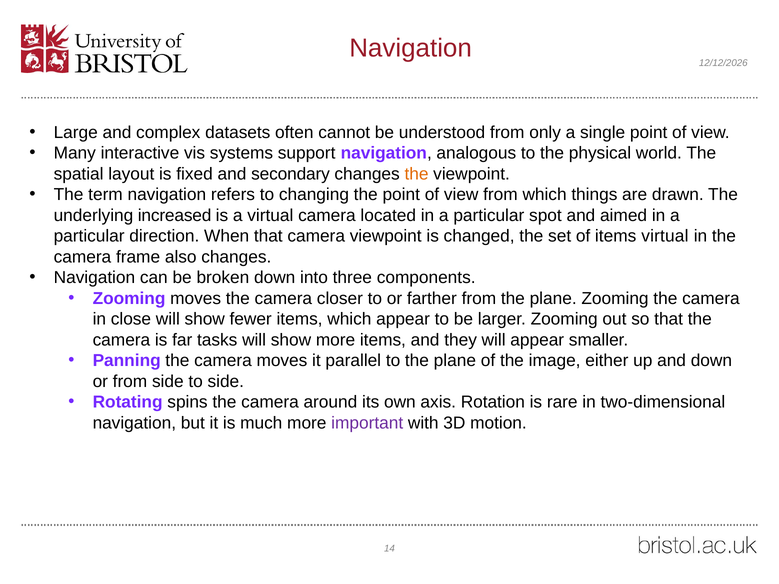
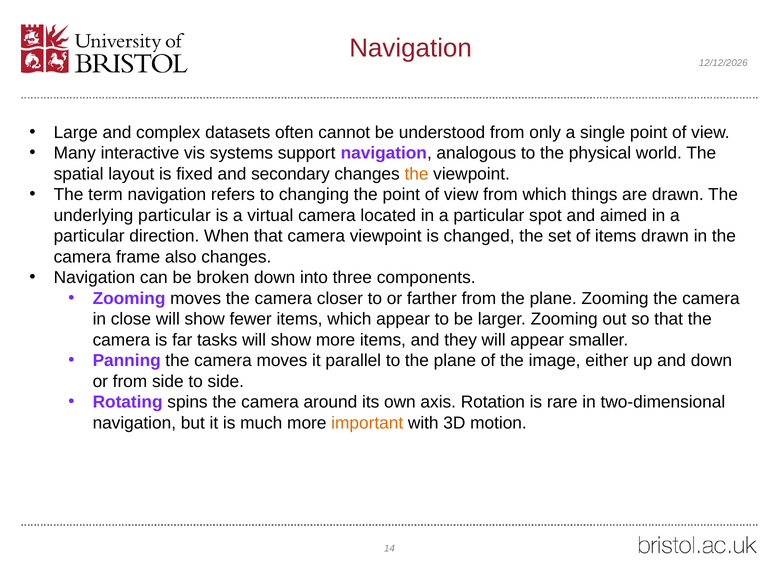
underlying increased: increased -> particular
items virtual: virtual -> drawn
important colour: purple -> orange
